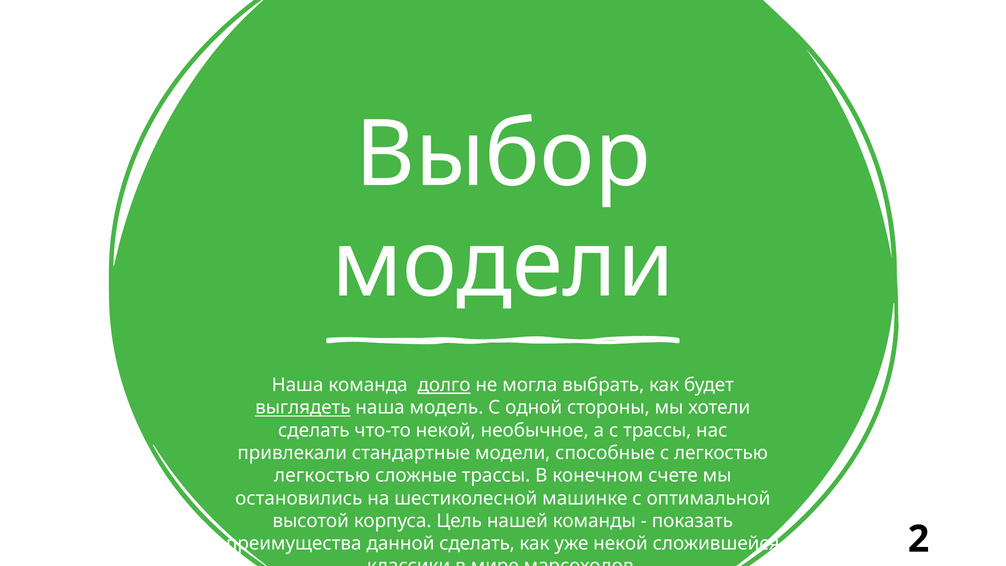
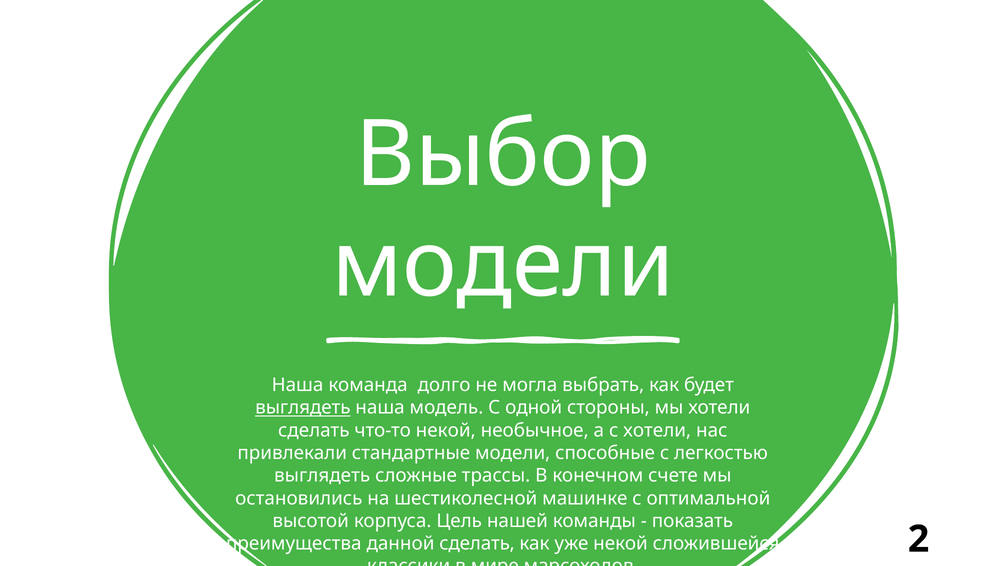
долго underline: present -> none
с трассы: трассы -> хотели
легкостью at (322, 476): легкостью -> выглядеть
